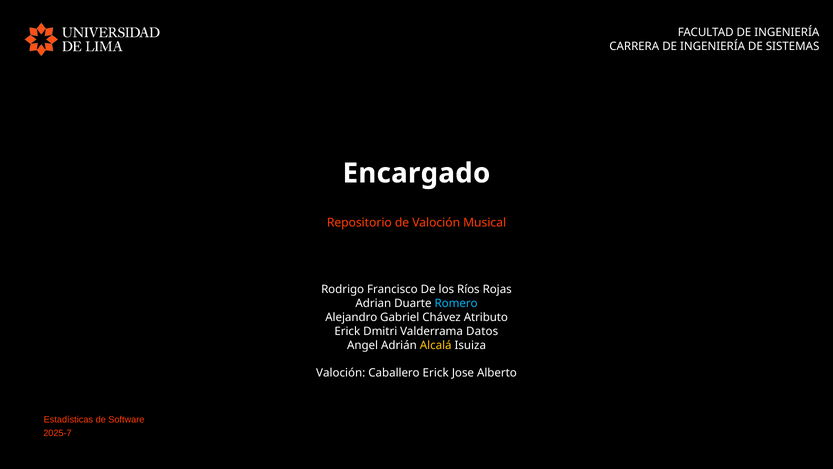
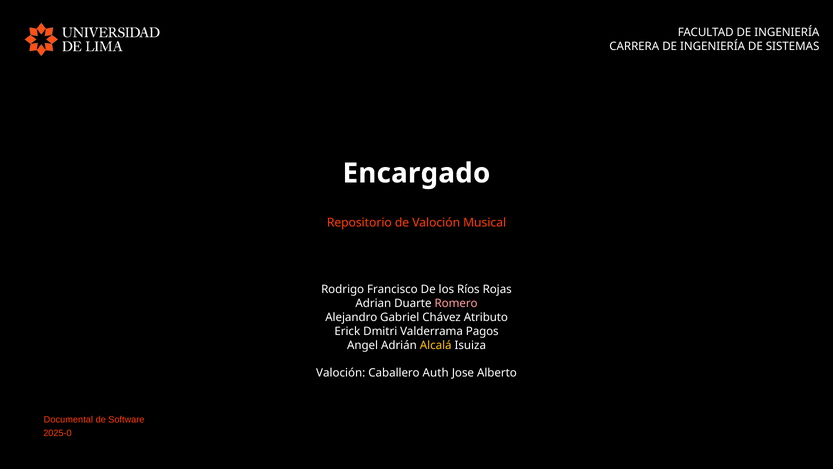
Romero colour: light blue -> pink
Datos: Datos -> Pagos
Caballero Erick: Erick -> Auth
Estadísticas: Estadísticas -> Documental
2025-7: 2025-7 -> 2025-0
